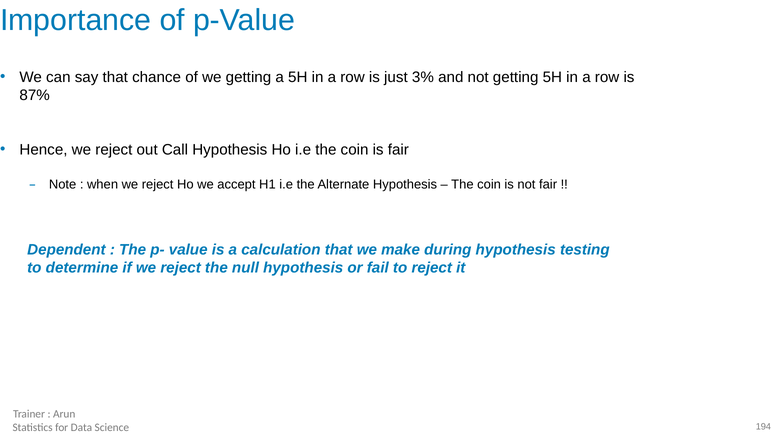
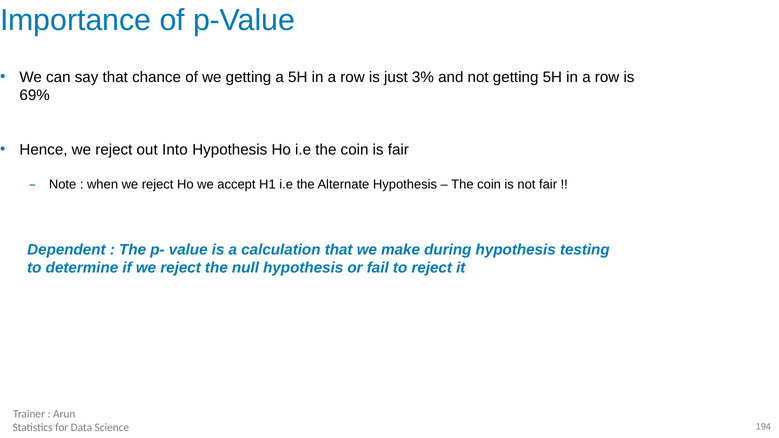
87%: 87% -> 69%
Call: Call -> Into
